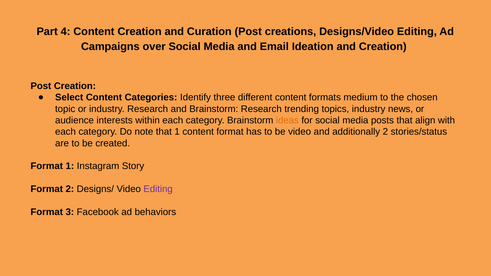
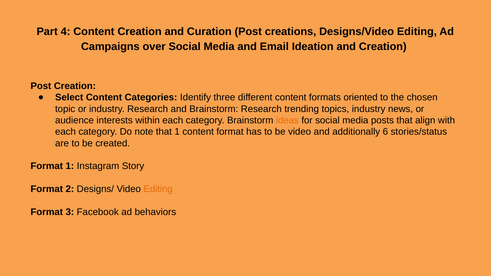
medium: medium -> oriented
additionally 2: 2 -> 6
Editing at (158, 189) colour: purple -> orange
